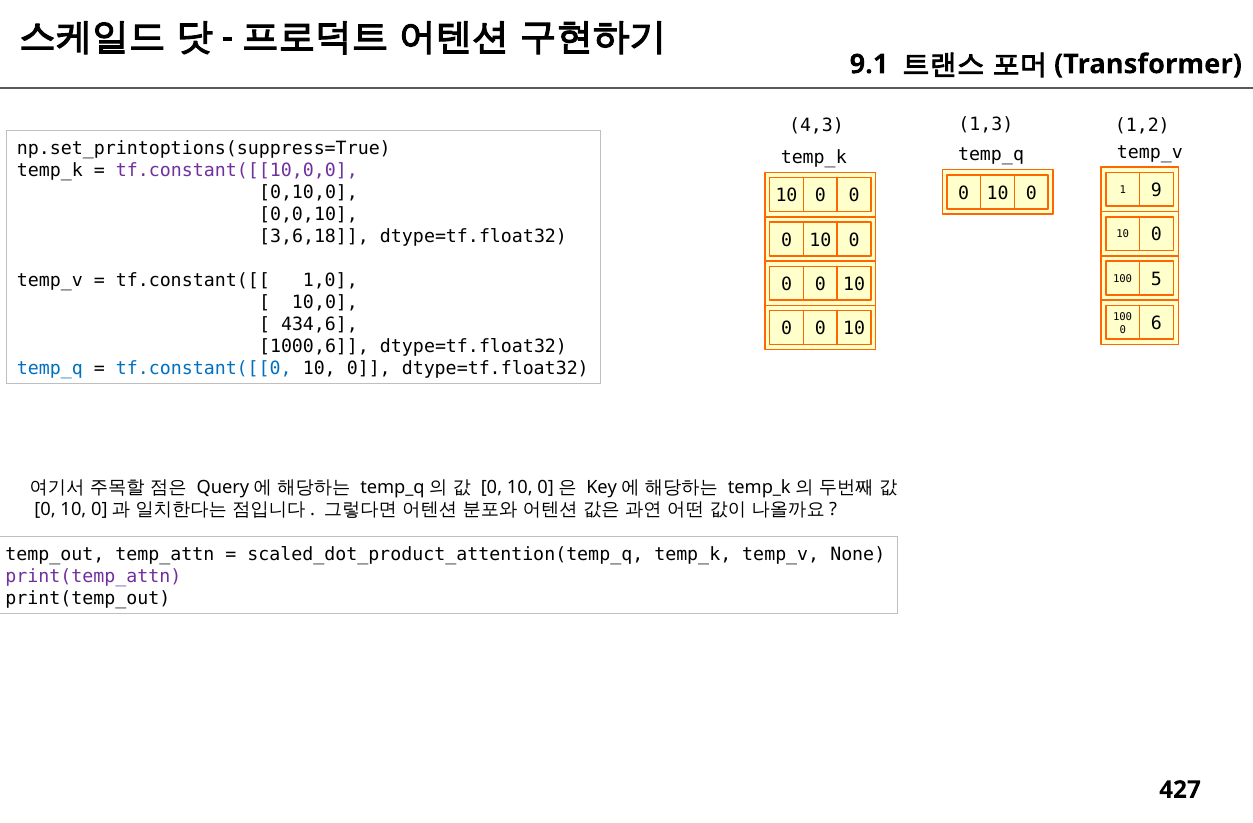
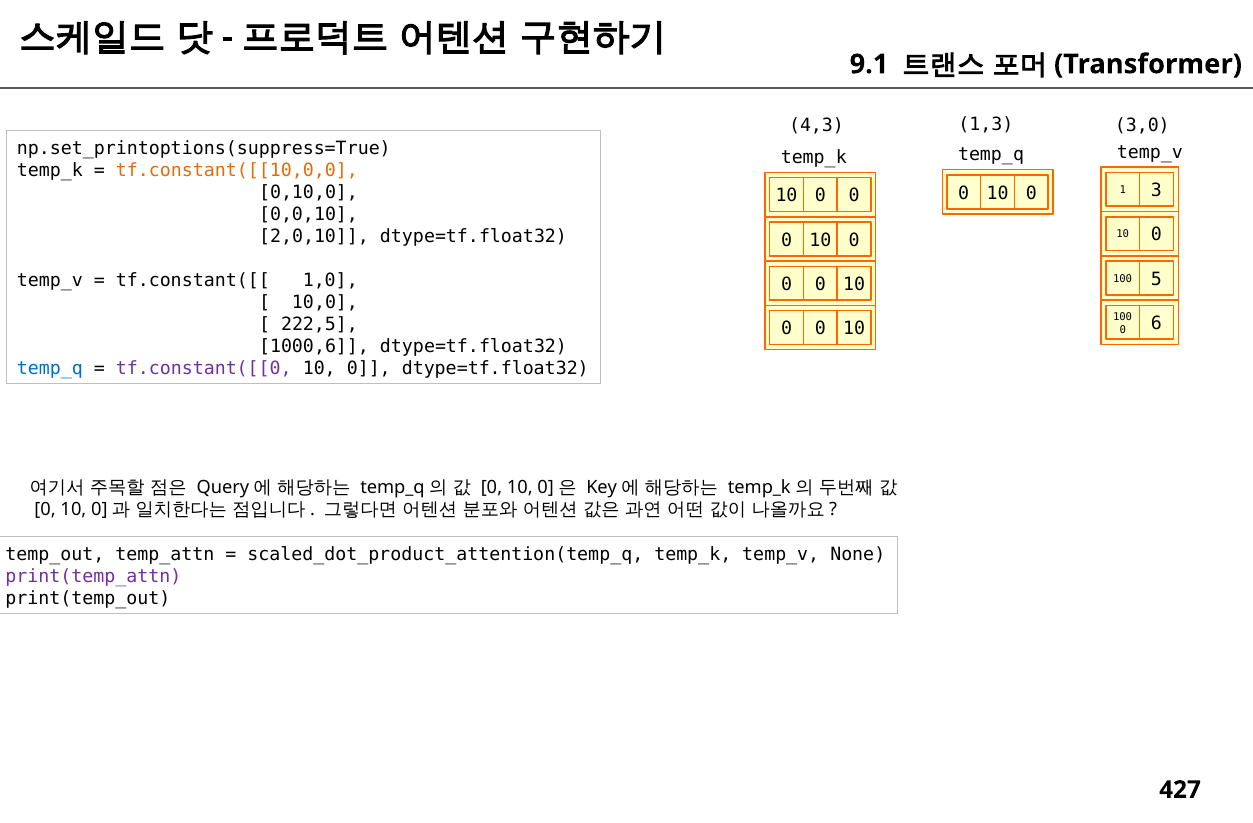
1,2: 1,2 -> 3,0
tf.constant([[10,0,0 colour: purple -> orange
9: 9 -> 3
3,6,18: 3,6,18 -> 2,0,10
434,6: 434,6 -> 222,5
tf.constant([[0 colour: blue -> purple
